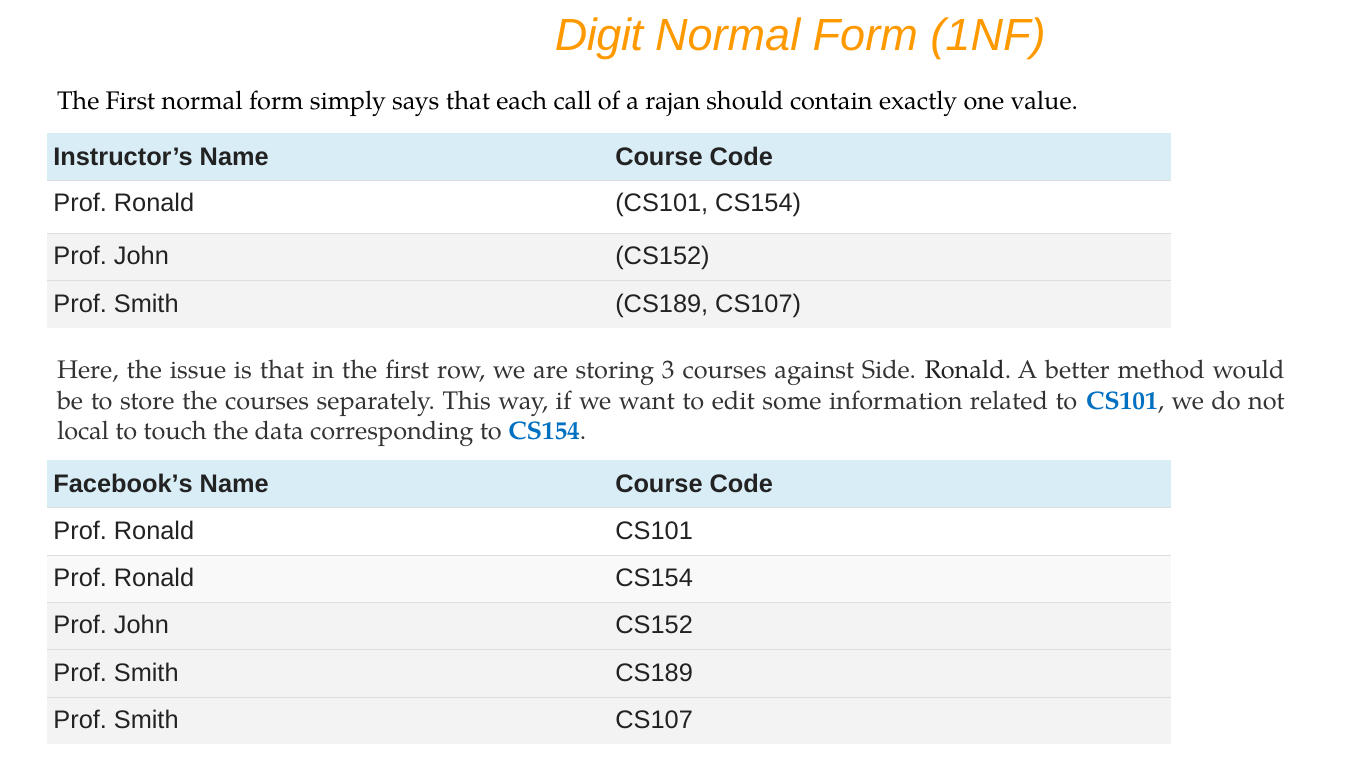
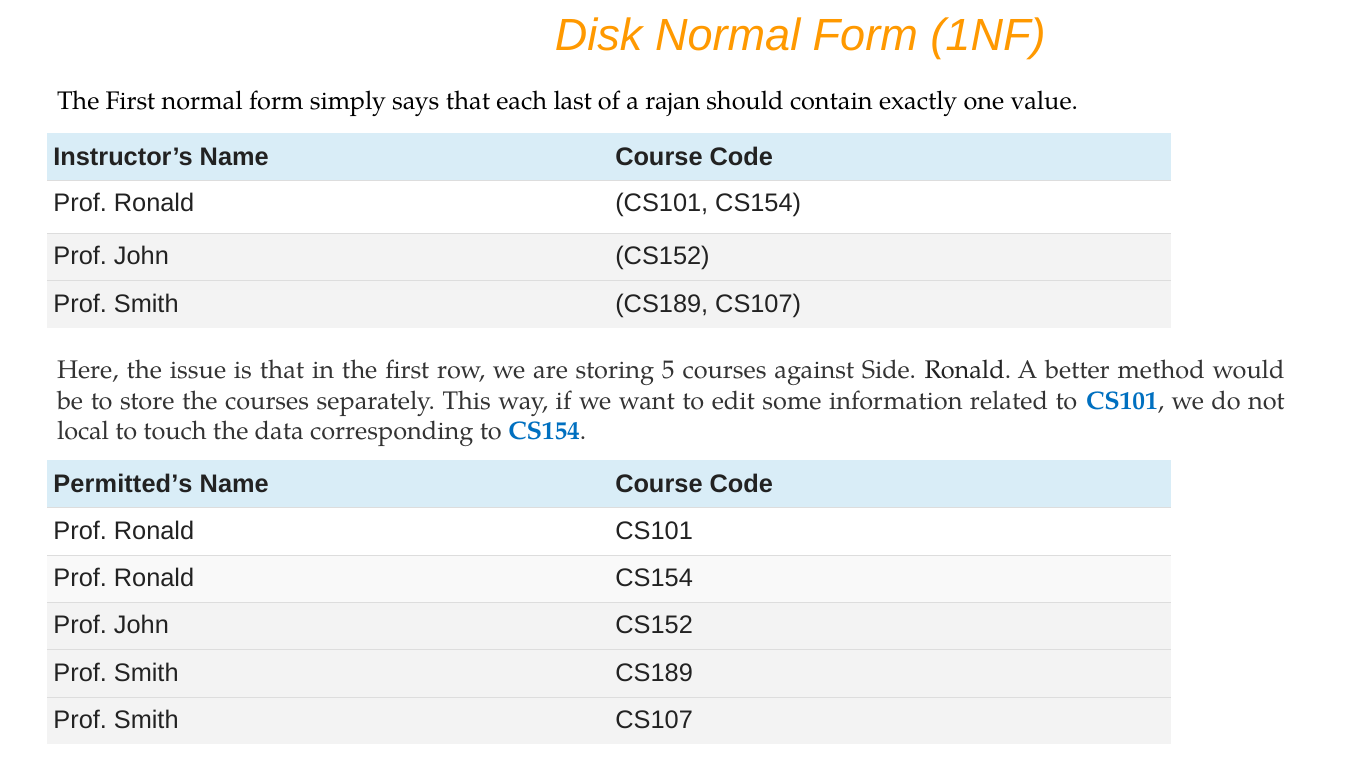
Digit: Digit -> Disk
call: call -> last
3: 3 -> 5
Facebook’s: Facebook’s -> Permitted’s
